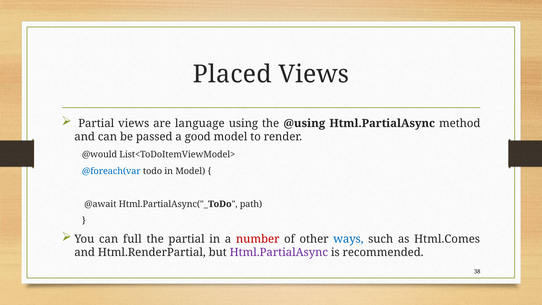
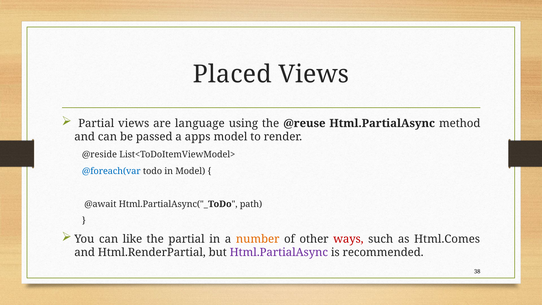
@using: @using -> @reuse
good: good -> apps
@would: @would -> @reside
full: full -> like
number colour: red -> orange
ways colour: blue -> red
